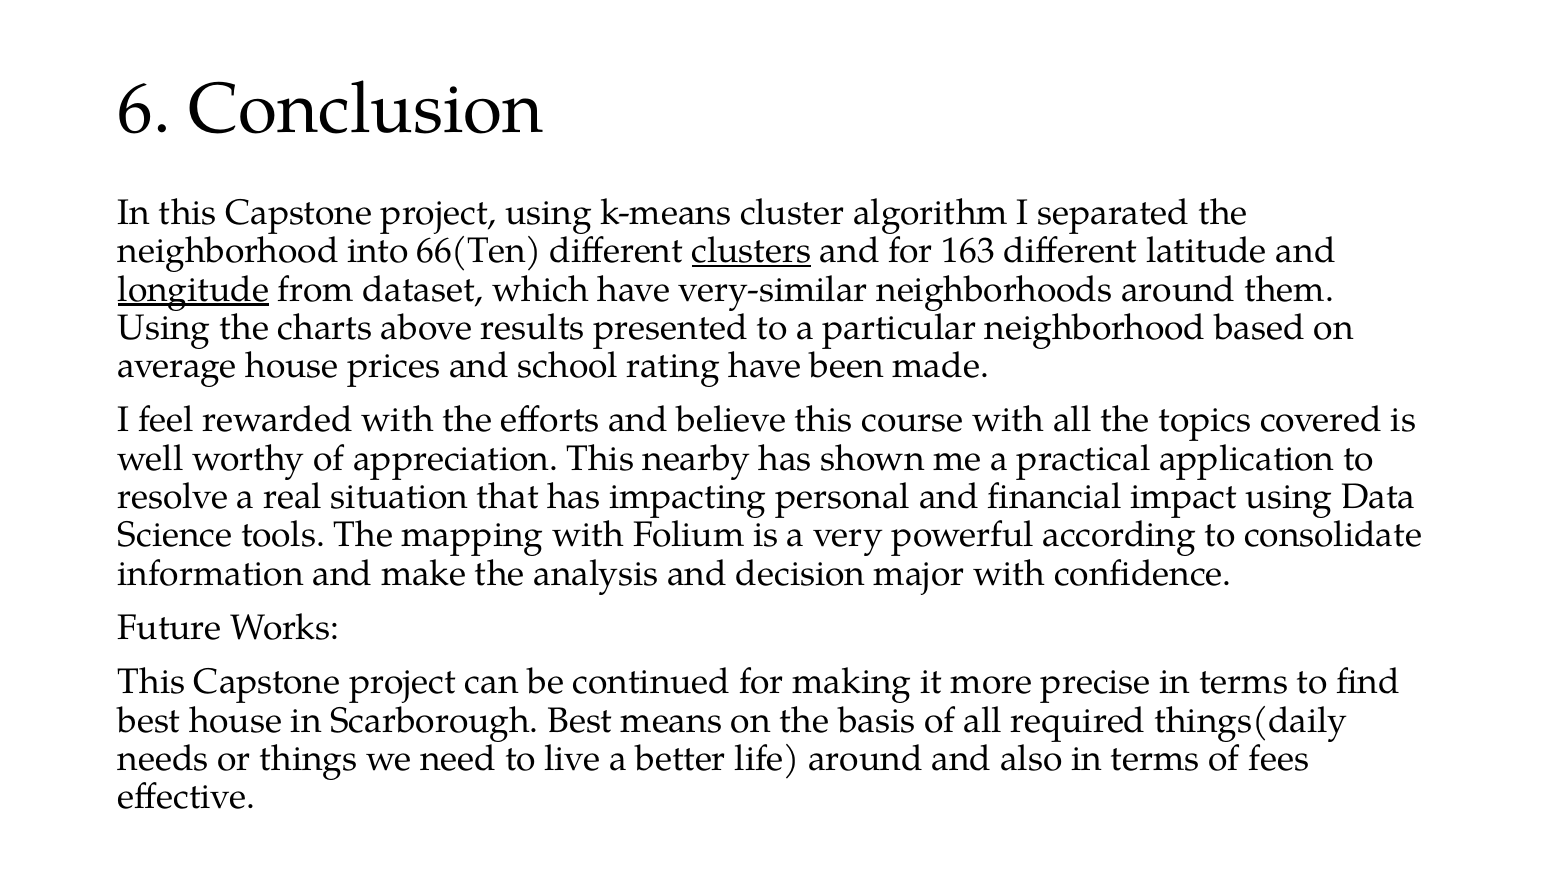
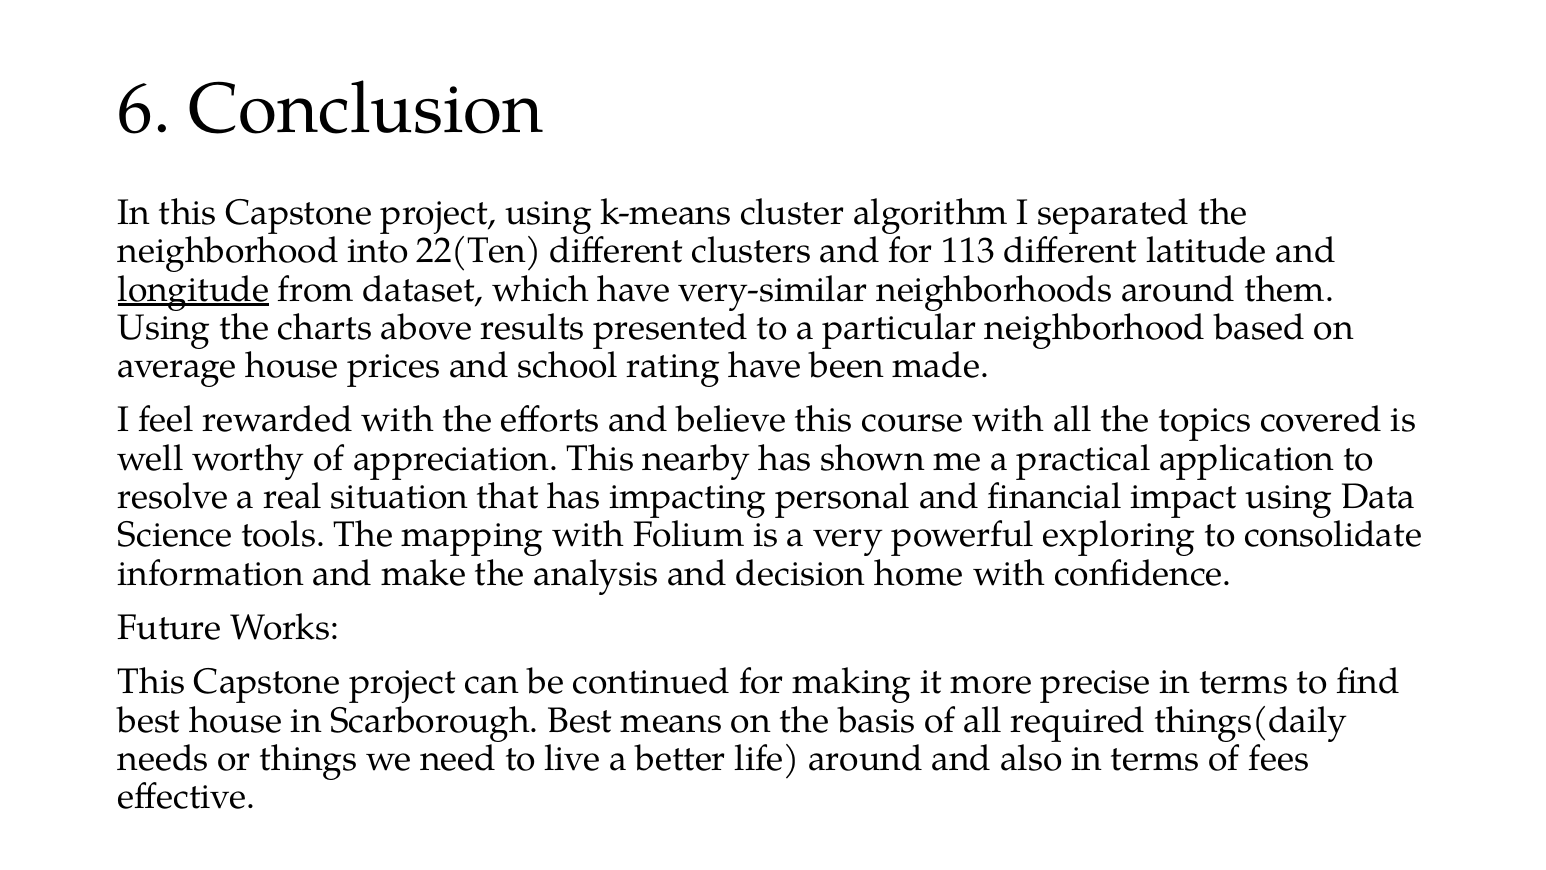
66(Ten: 66(Ten -> 22(Ten
clusters underline: present -> none
163: 163 -> 113
according: according -> exploring
major: major -> home
